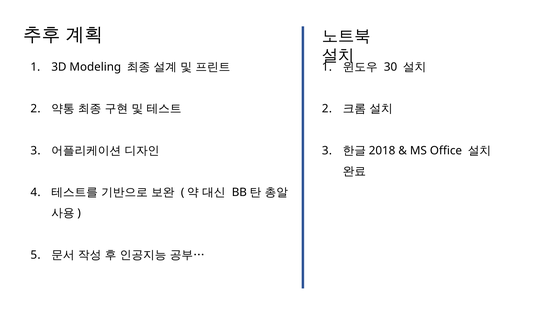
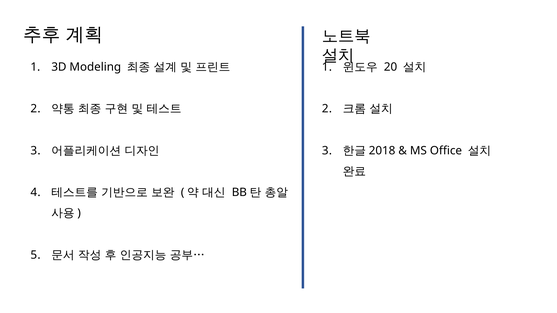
30: 30 -> 20
